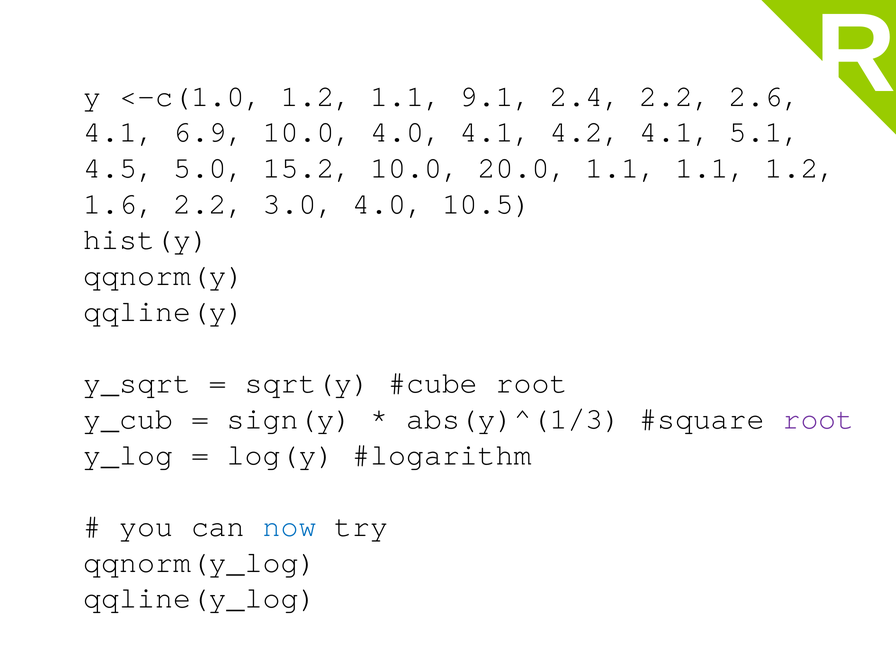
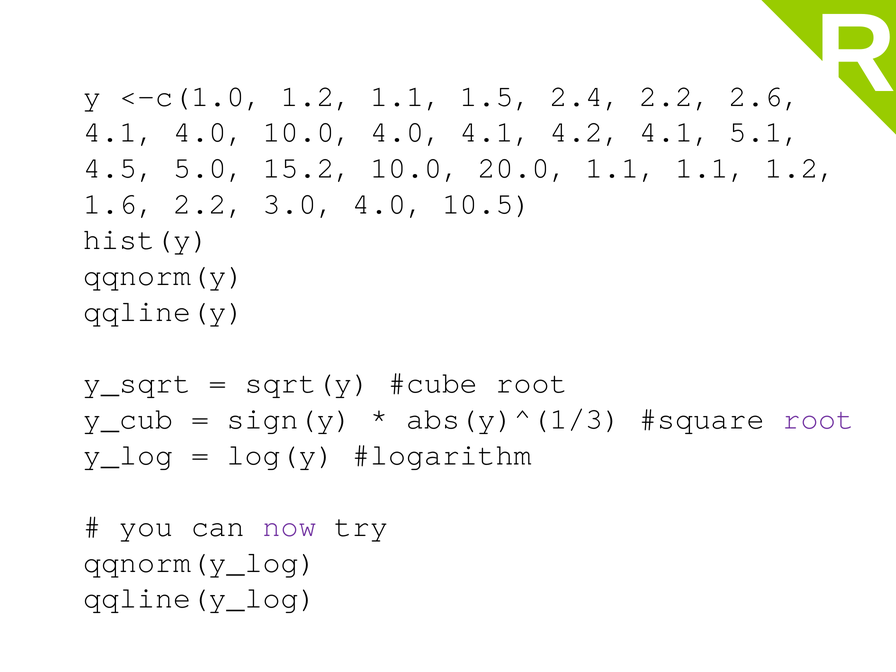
9.1: 9.1 -> 1.5
4.1 6.9: 6.9 -> 4.0
now colour: blue -> purple
